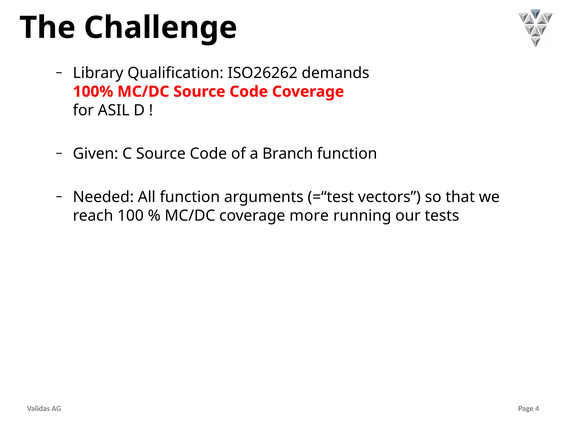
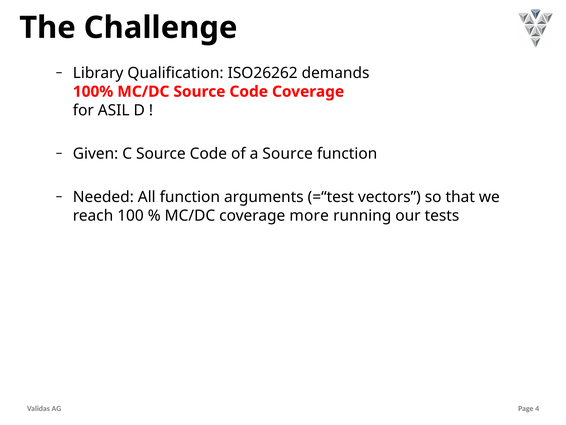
a Branch: Branch -> Source
